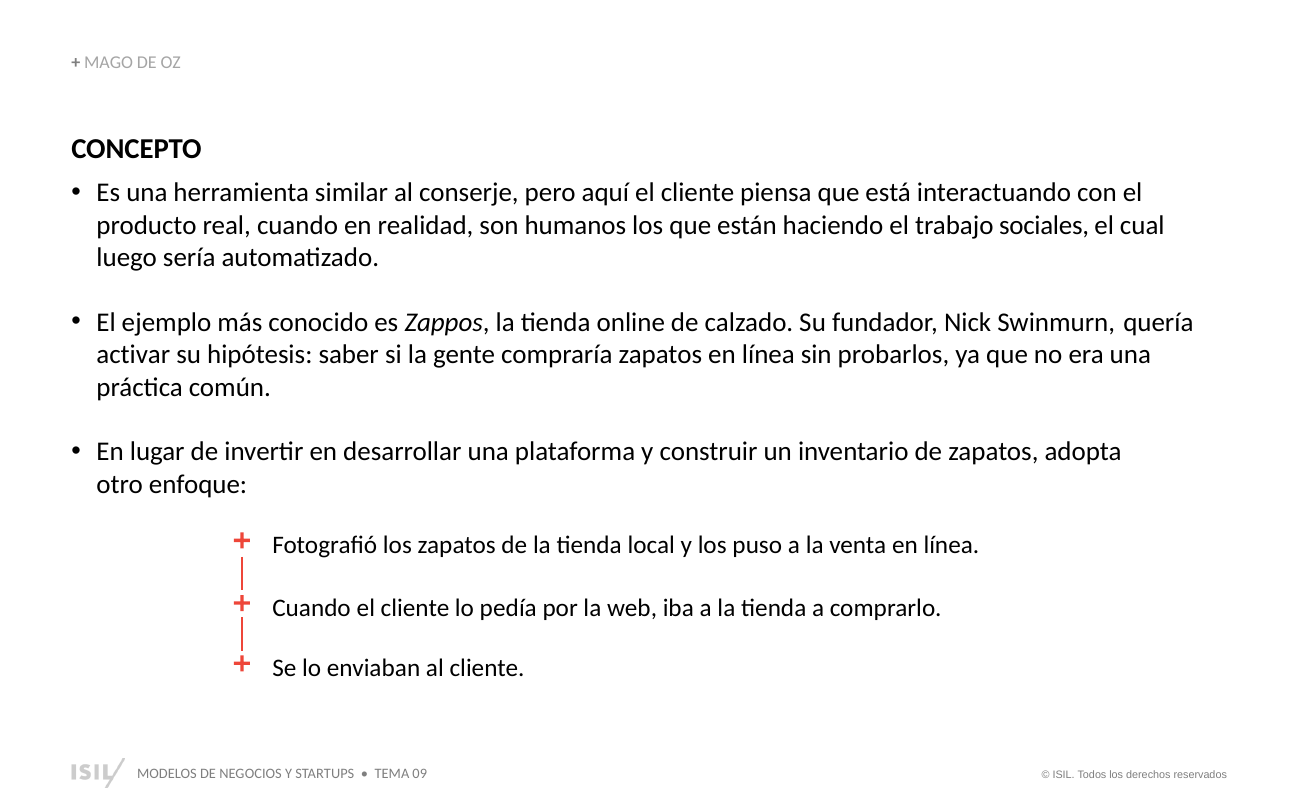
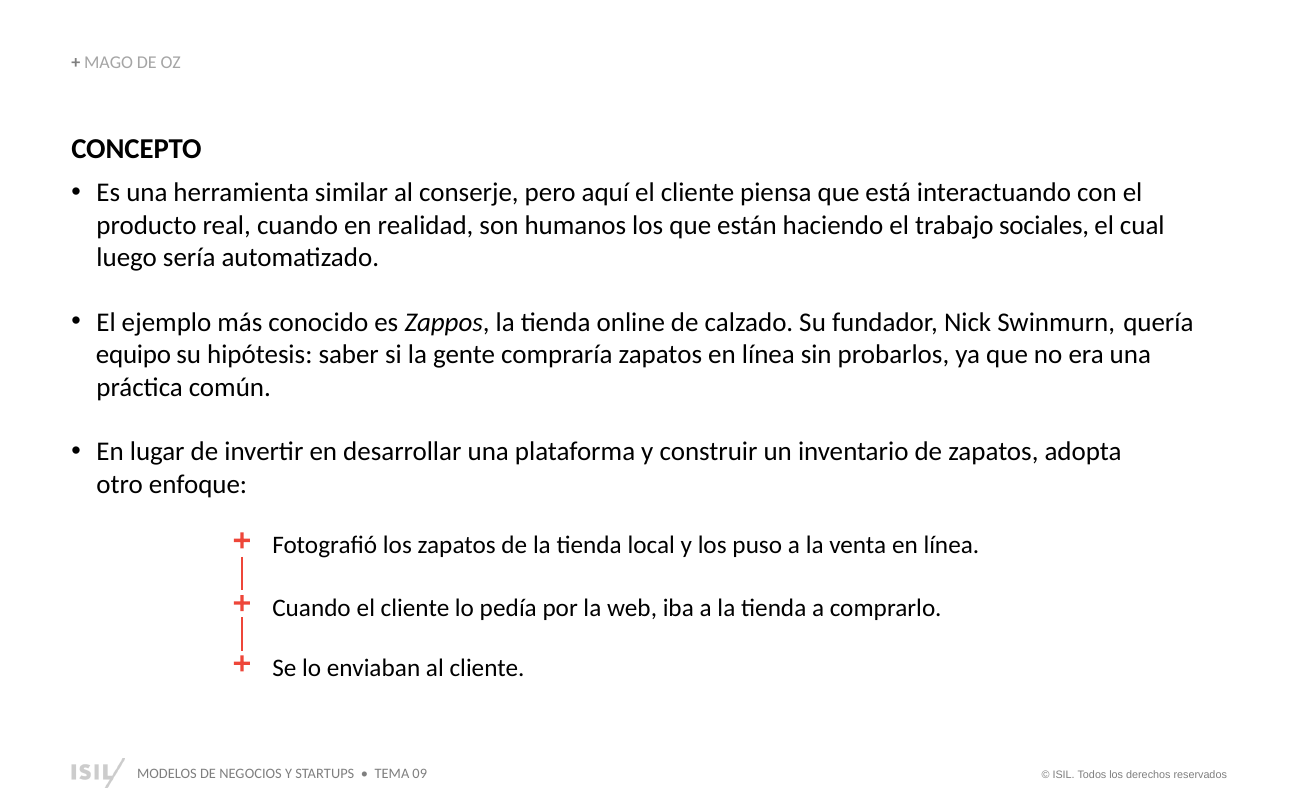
activar: activar -> equipo
